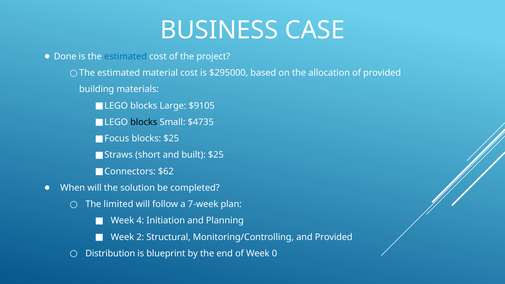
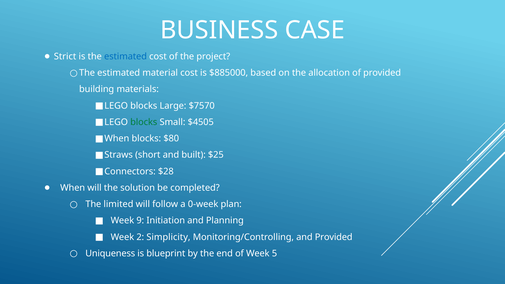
Done: Done -> Strict
$295000: $295000 -> $885000
$9105: $9105 -> $7570
blocks at (144, 122) colour: black -> green
$4735: $4735 -> $4505
Focus at (117, 139): Focus -> When
blocks $25: $25 -> $80
$62: $62 -> $28
7-week: 7-week -> 0-week
4: 4 -> 9
Structural: Structural -> Simplicity
Distribution: Distribution -> Uniqueness
0: 0 -> 5
